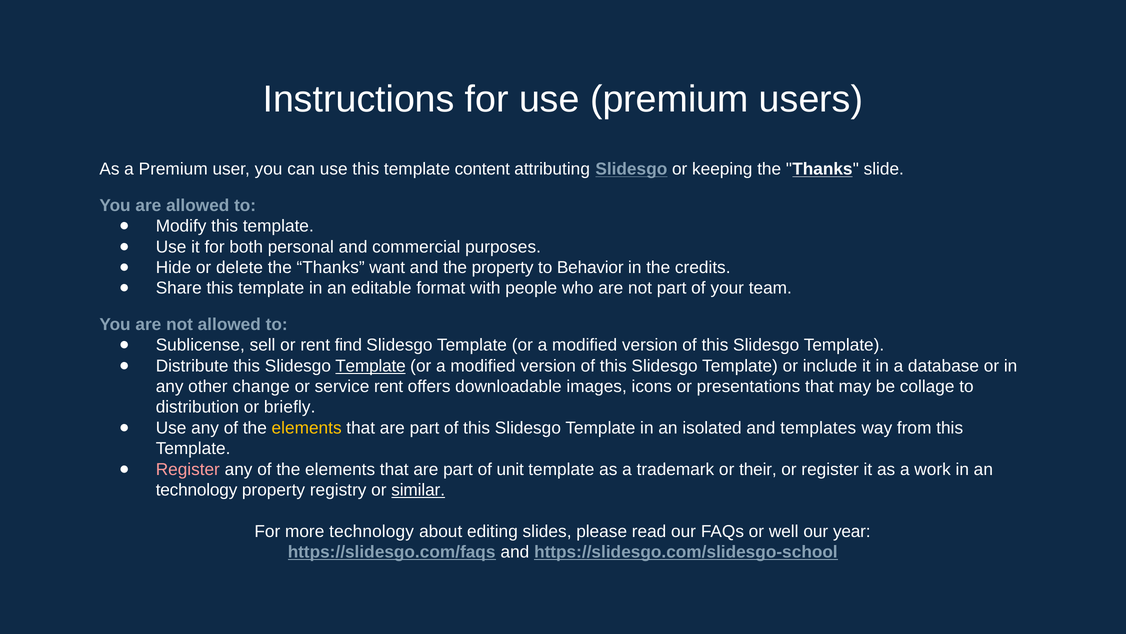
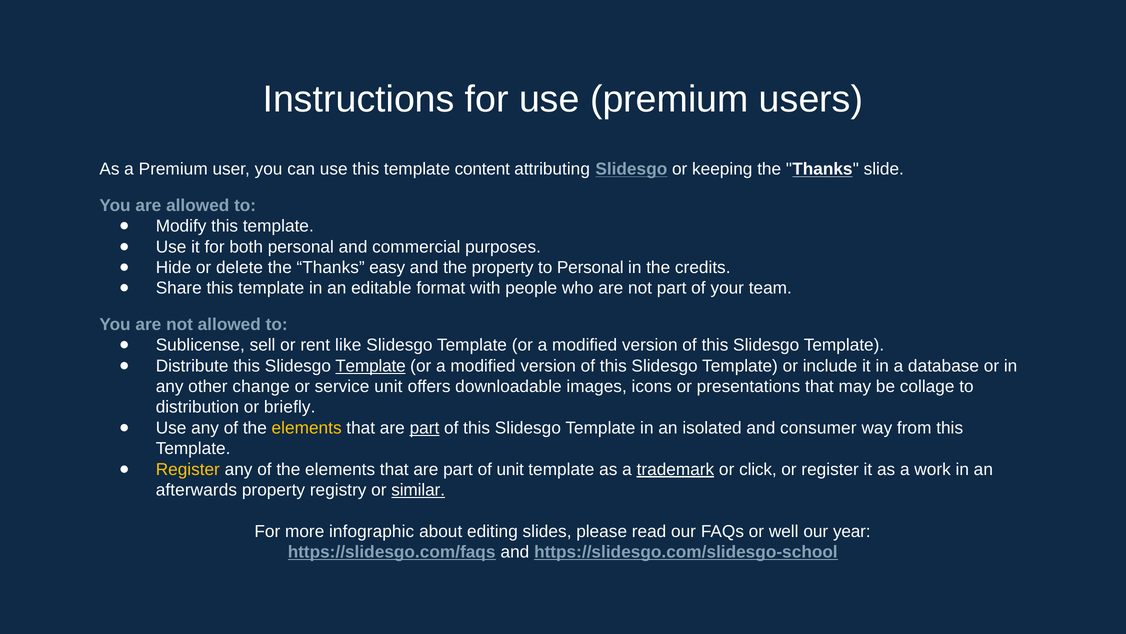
want: want -> easy
to Behavior: Behavior -> Personal
find: find -> like
service rent: rent -> unit
part at (424, 428) underline: none -> present
templates: templates -> consumer
Register at (188, 469) colour: pink -> yellow
trademark underline: none -> present
their: their -> click
technology at (197, 490): technology -> afterwards
more technology: technology -> infographic
